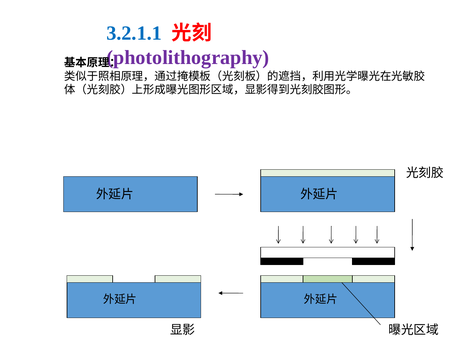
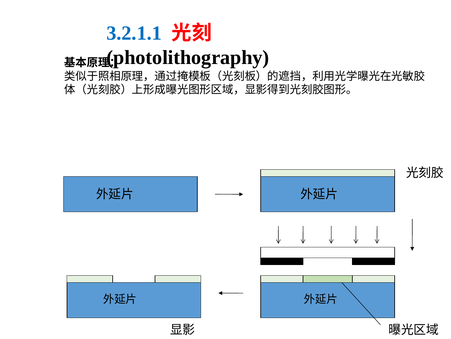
photolithography colour: purple -> black
